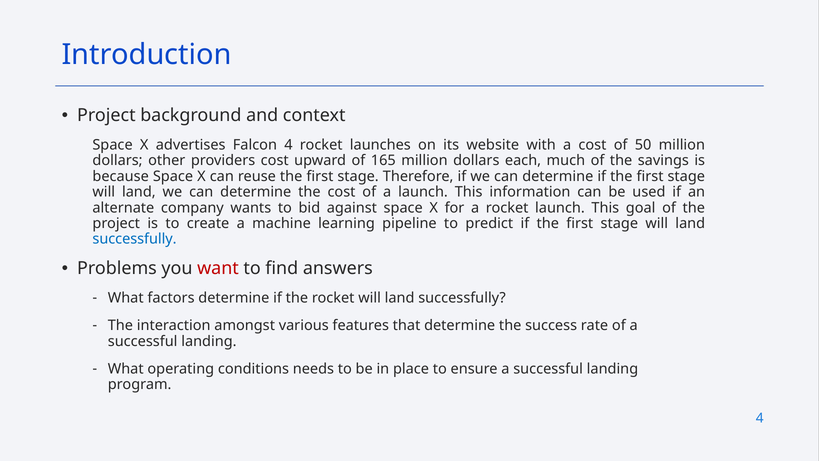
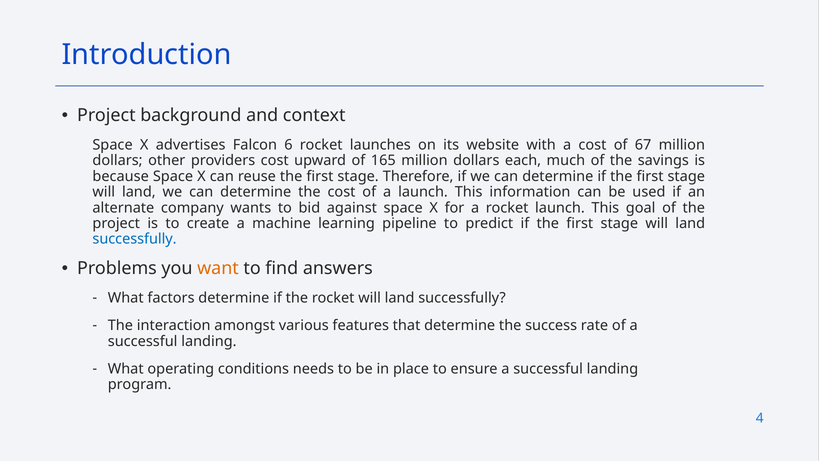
Falcon 4: 4 -> 6
50: 50 -> 67
want colour: red -> orange
